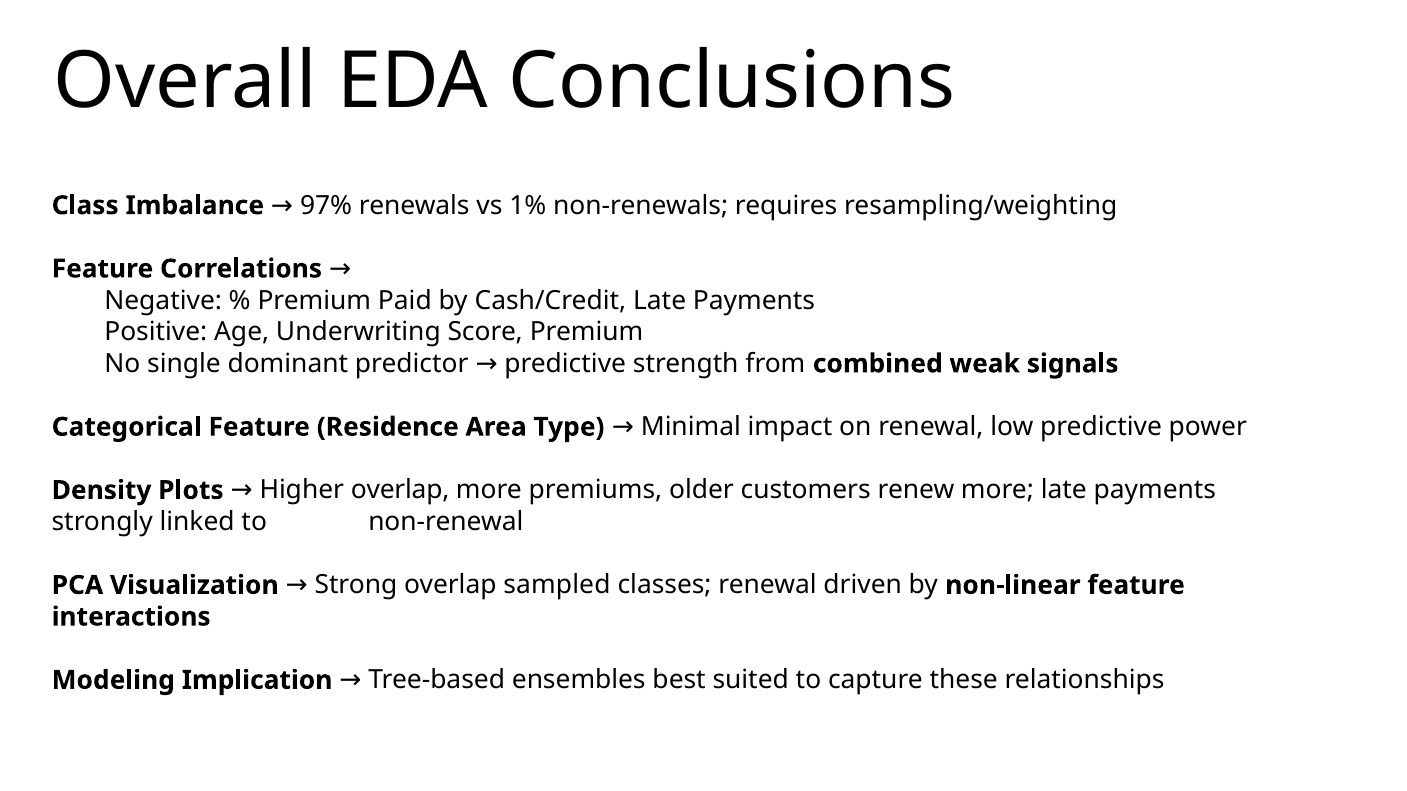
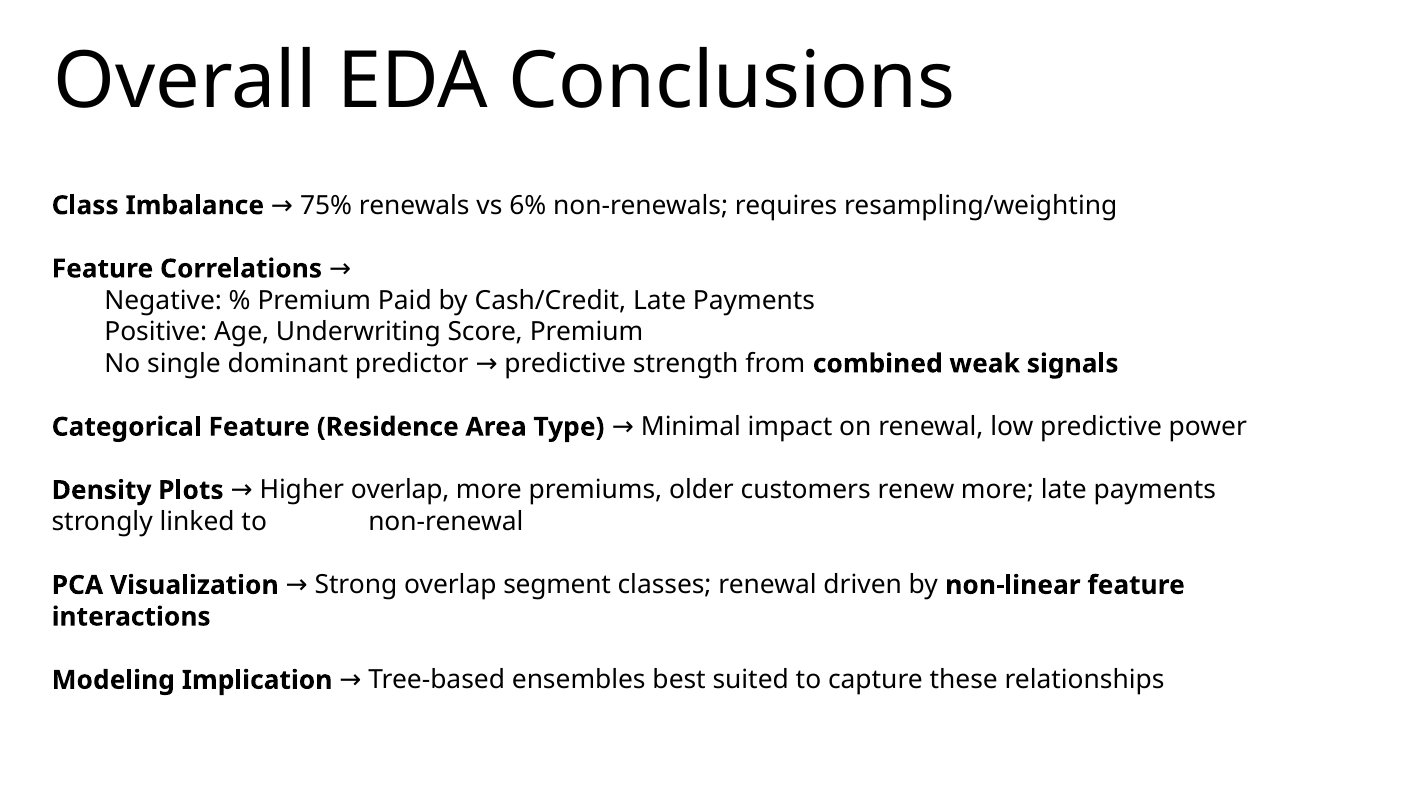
97%: 97% -> 75%
1%: 1% -> 6%
sampled: sampled -> segment
